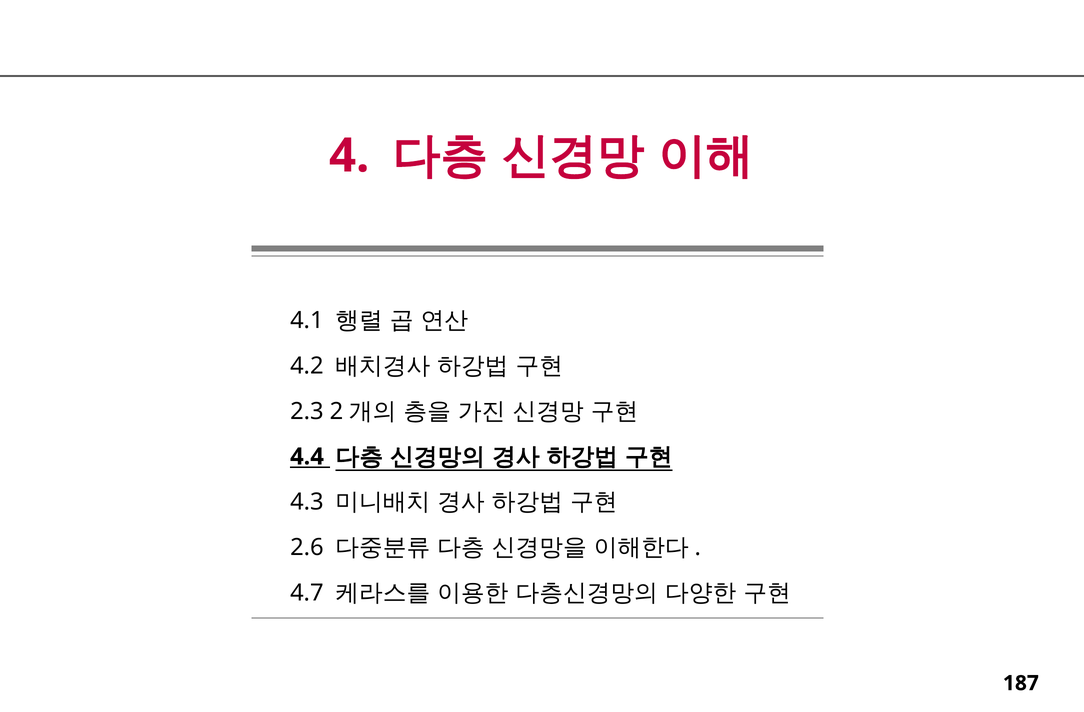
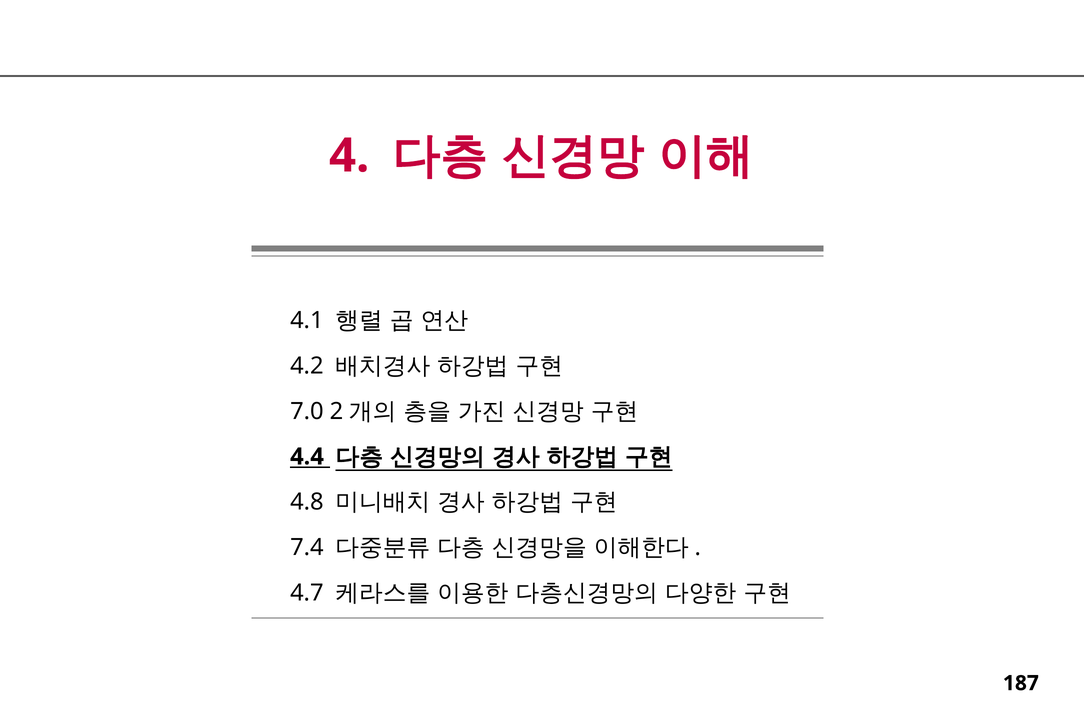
2.3: 2.3 -> 7.0
4.3: 4.3 -> 4.8
2.6: 2.6 -> 7.4
